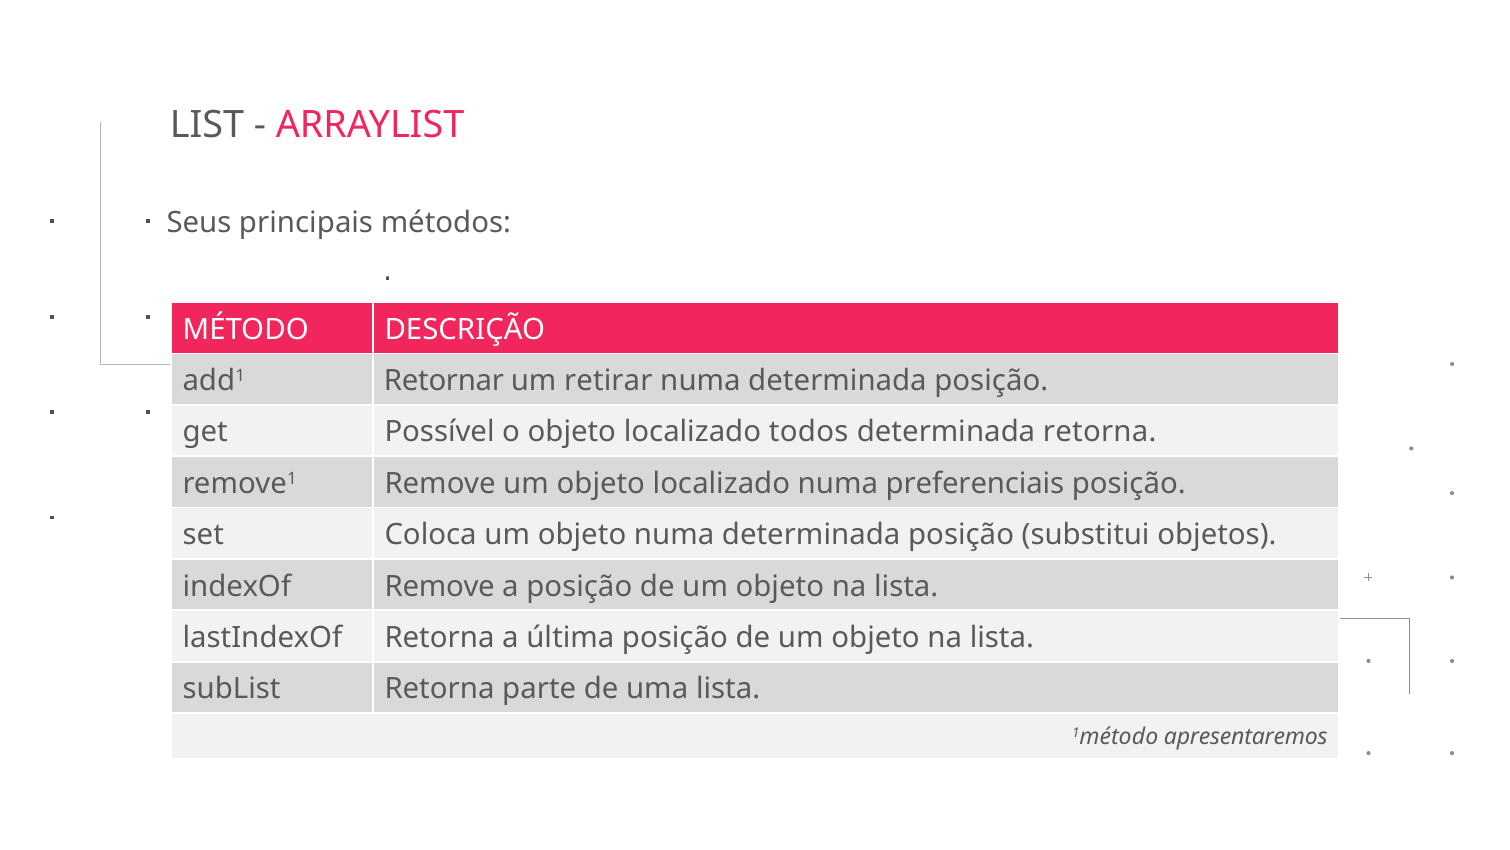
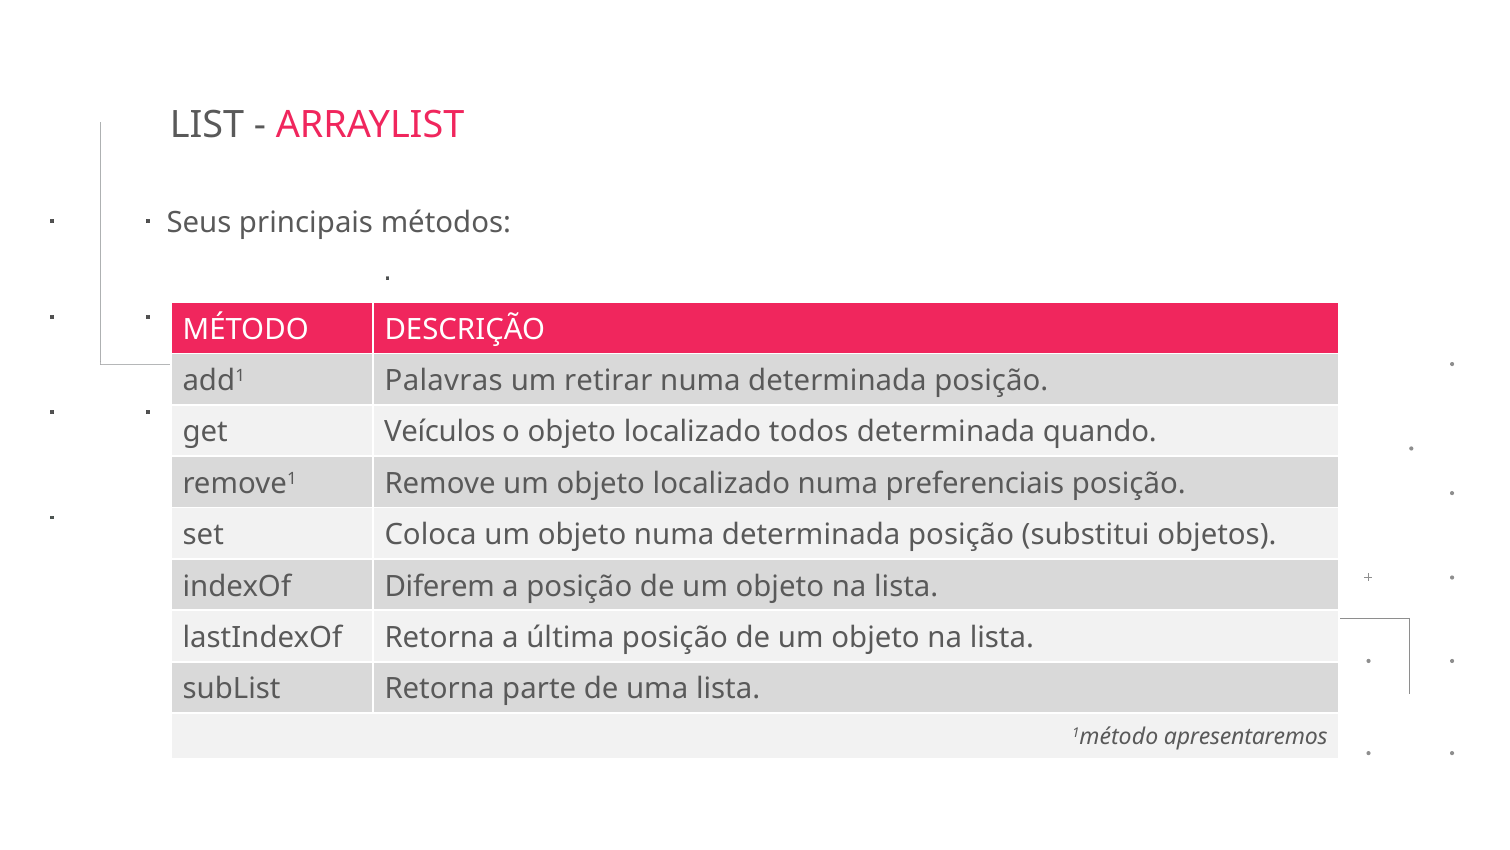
Retornar: Retornar -> Palavras
Possível: Possível -> Veículos
determinada retorna: retorna -> quando
indexOf Remove: Remove -> Diferem
